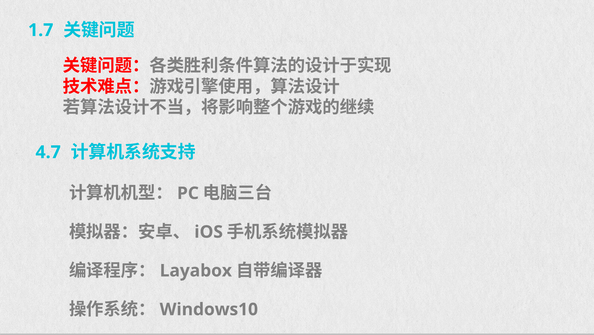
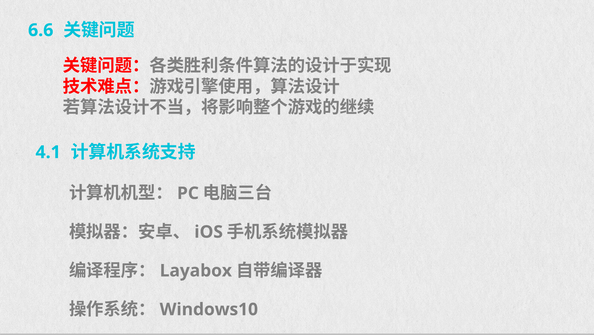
1.7: 1.7 -> 6.6
4.7: 4.7 -> 4.1
